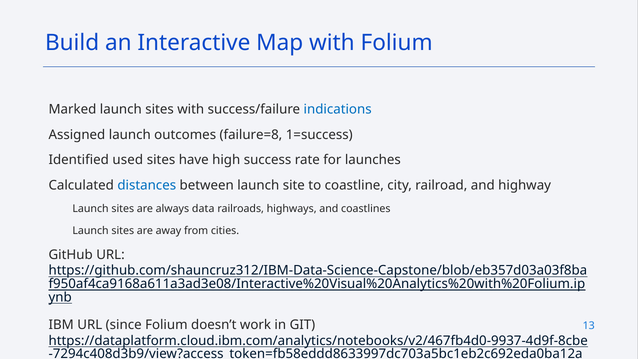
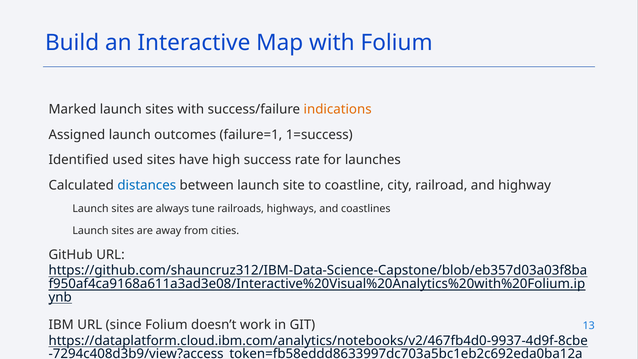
indications colour: blue -> orange
failure=8: failure=8 -> failure=1
data: data -> tune
